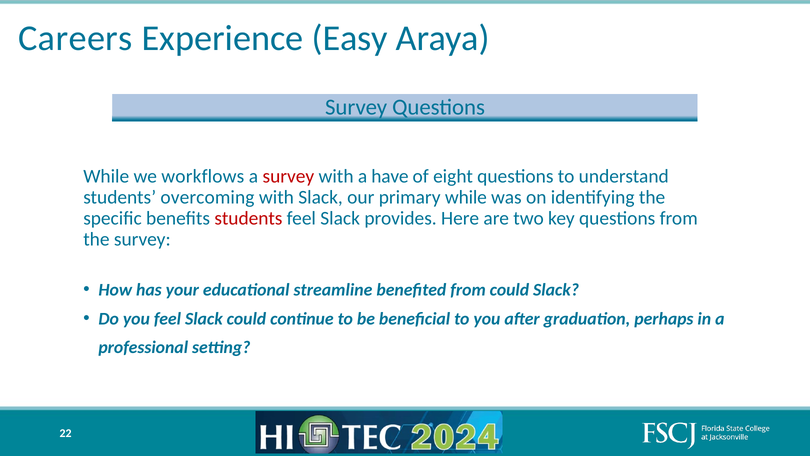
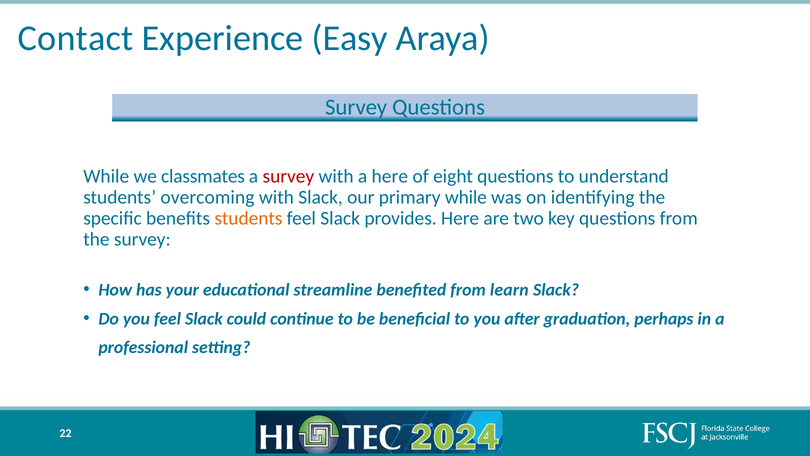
Careers: Careers -> Contact
workflows: workflows -> classmates
a have: have -> here
students at (248, 218) colour: red -> orange
from could: could -> learn
